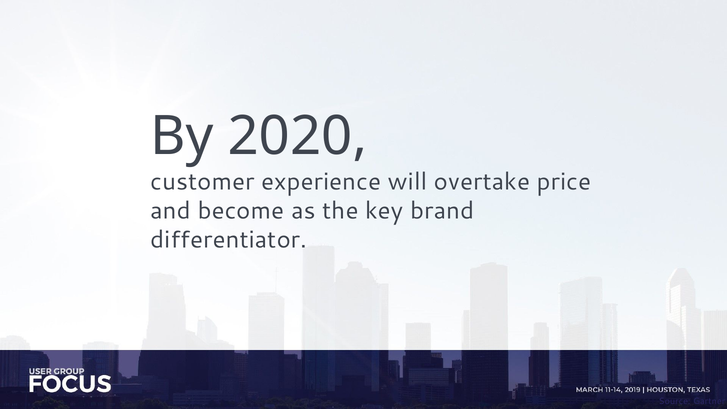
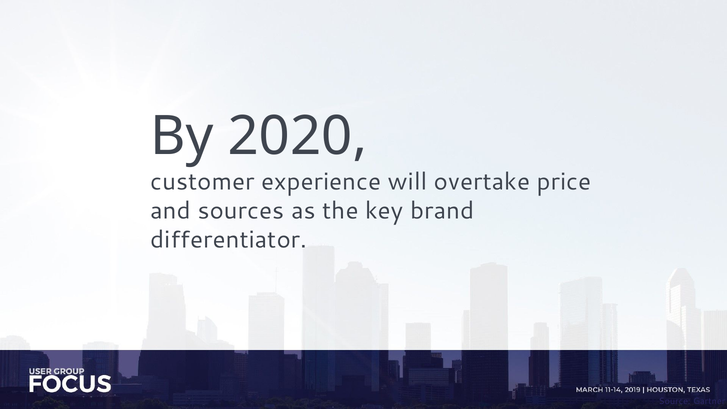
become: become -> sources
